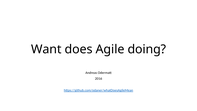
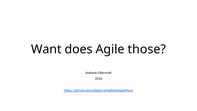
doing: doing -> those
